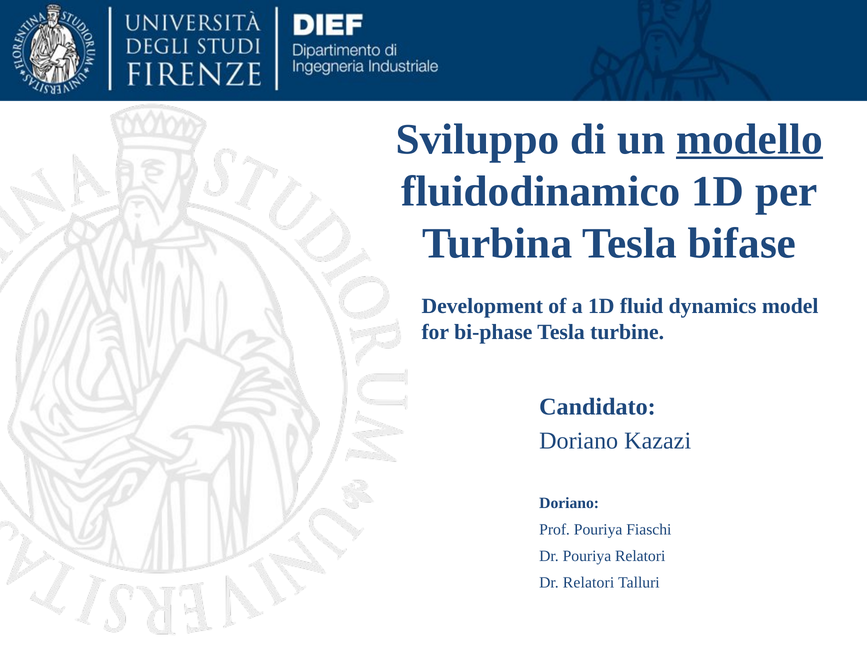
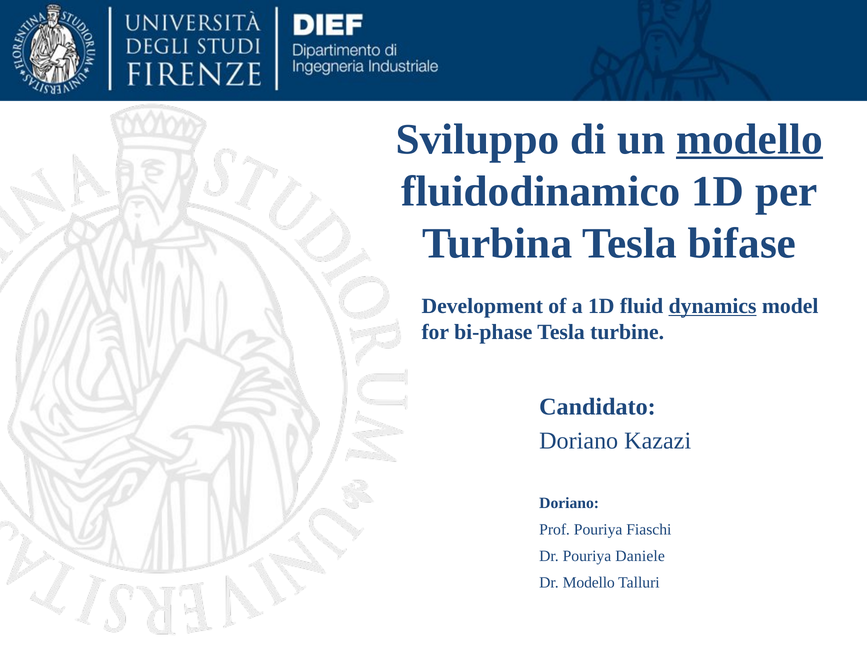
dynamics underline: none -> present
Pouriya Relatori: Relatori -> Daniele
Dr Relatori: Relatori -> Modello
